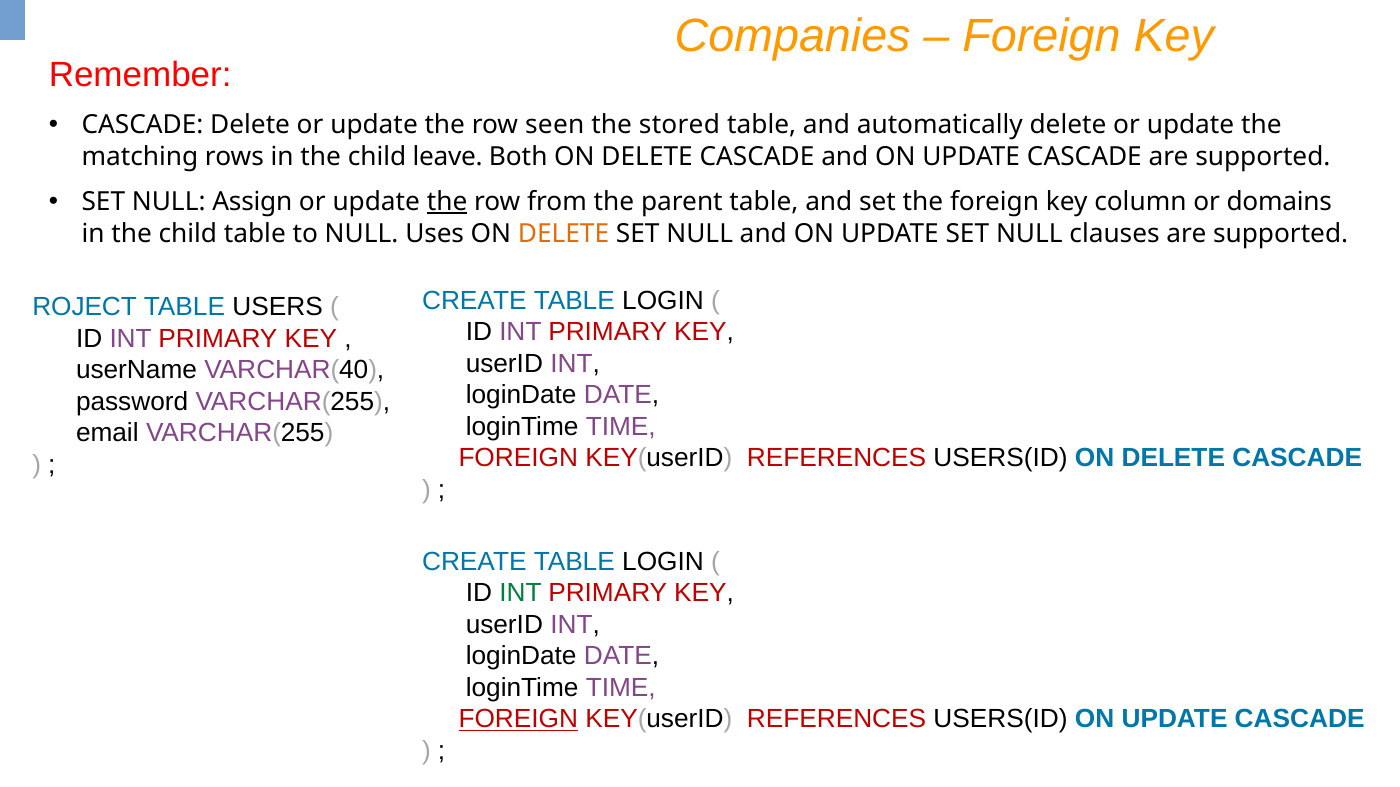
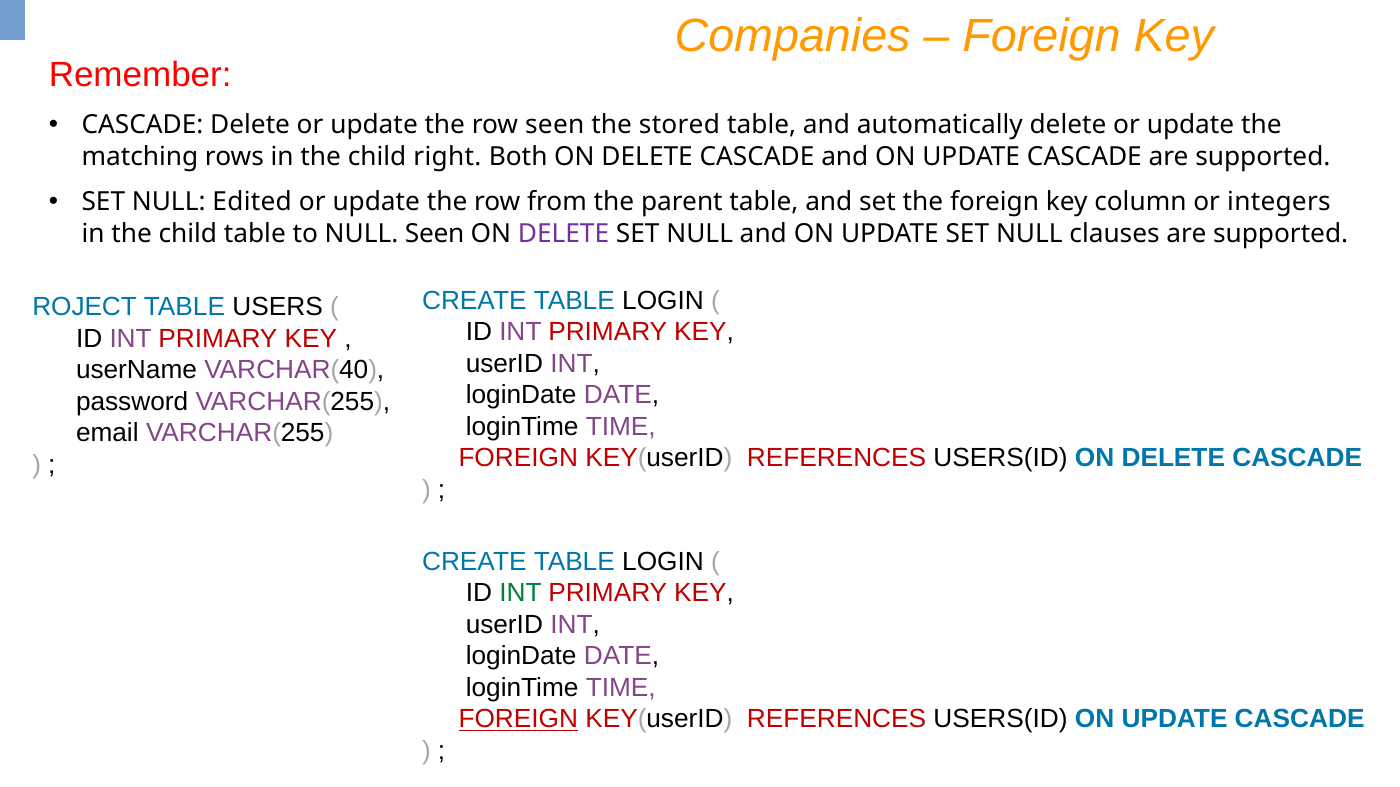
leave: leave -> right
Assign: Assign -> Edited
the at (447, 202) underline: present -> none
domains: domains -> integers
NULL Uses: Uses -> Seen
DELETE at (564, 234) colour: orange -> purple
